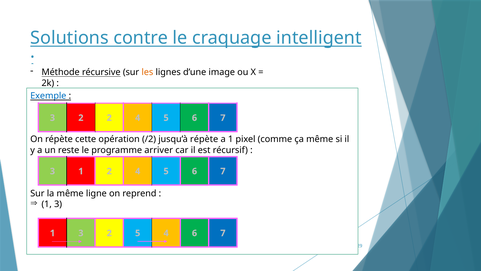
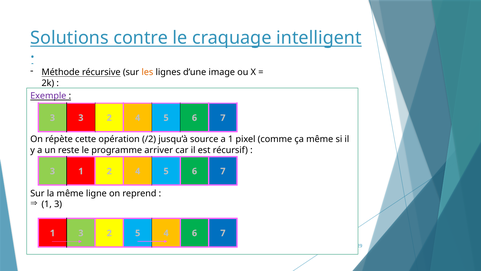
Exemple colour: blue -> purple
2 at (81, 118): 2 -> 3
jusqu’à répète: répète -> source
